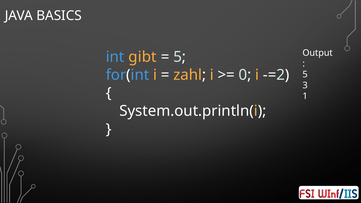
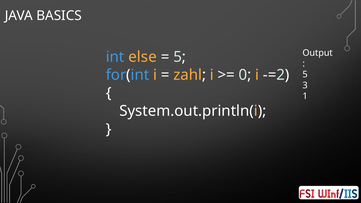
gibt: gibt -> else
